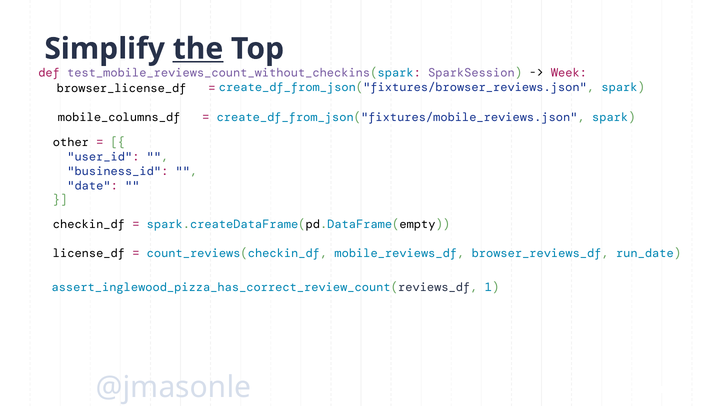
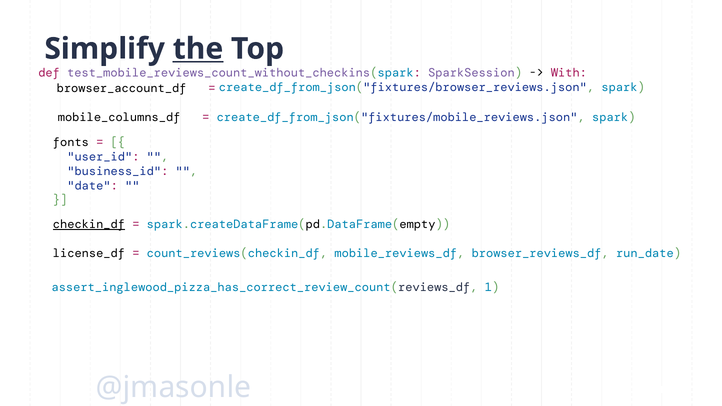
Week: Week -> With
browser_license_df: browser_license_df -> browser_account_df
other: other -> fonts
checkin_df underline: none -> present
